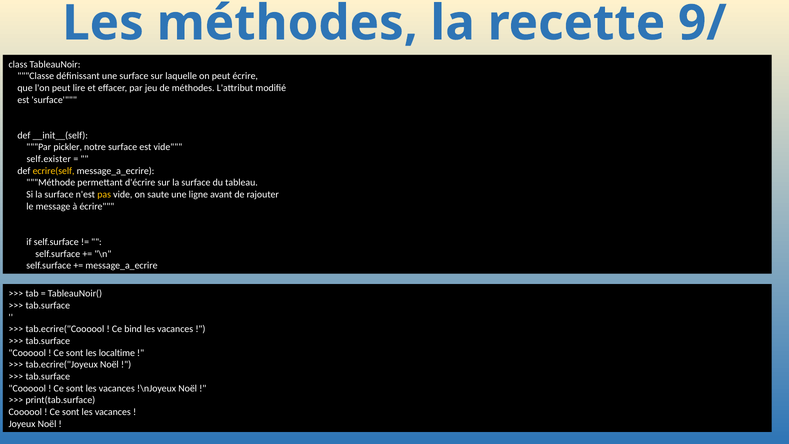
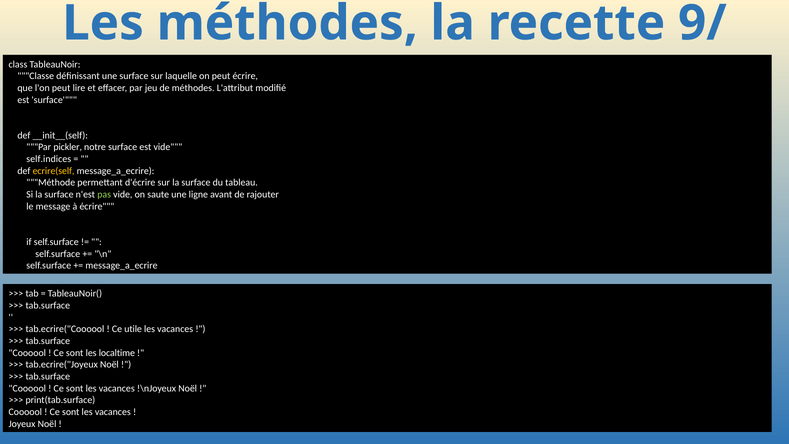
self.exister: self.exister -> self.indices
pas colour: yellow -> light green
bind: bind -> utile
